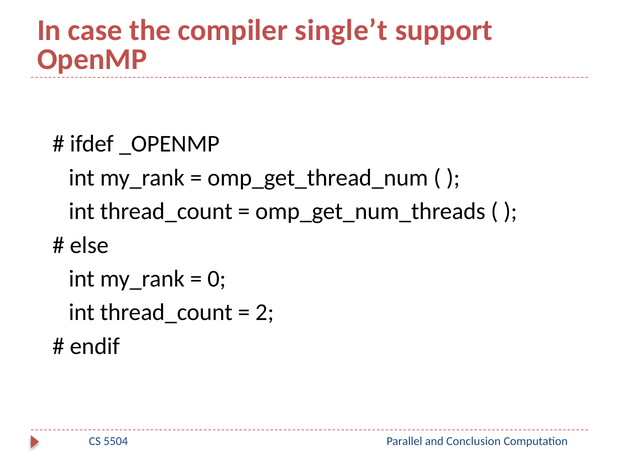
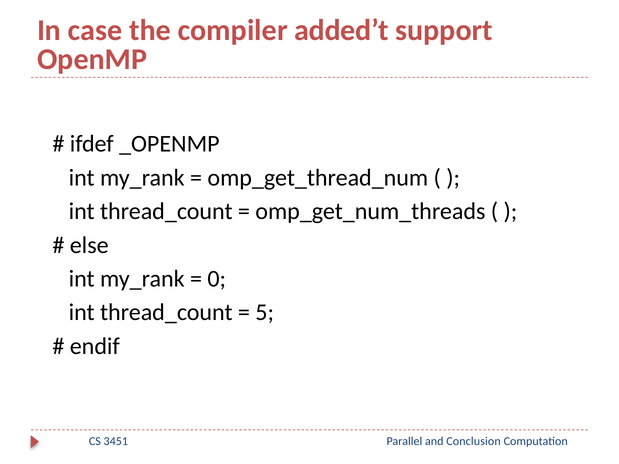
single’t: single’t -> added’t
2: 2 -> 5
5504: 5504 -> 3451
